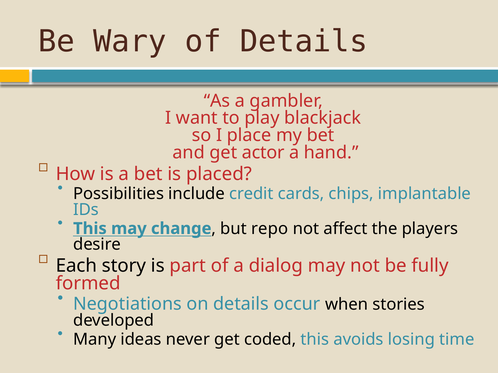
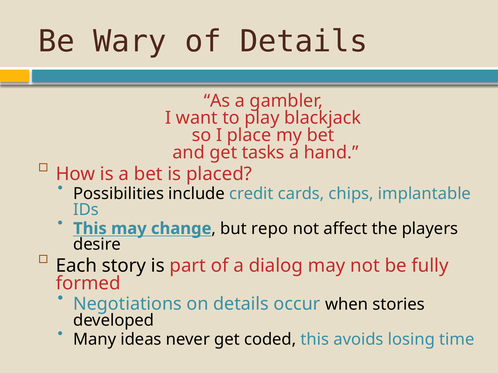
actor: actor -> tasks
